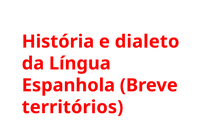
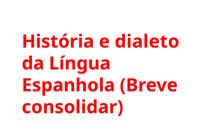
territórios: territórios -> consolidar
